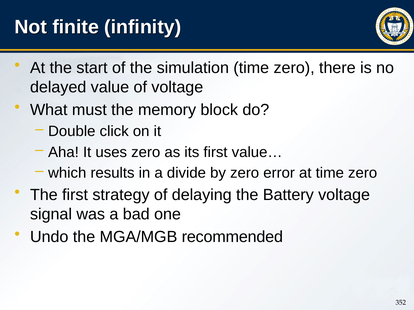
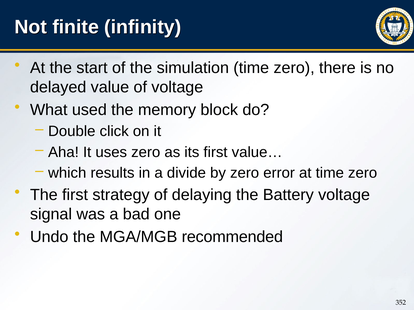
must: must -> used
